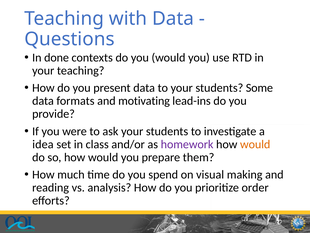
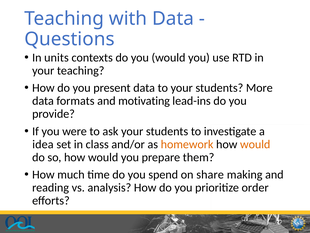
done: done -> units
Some: Some -> More
homework colour: purple -> orange
visual: visual -> share
